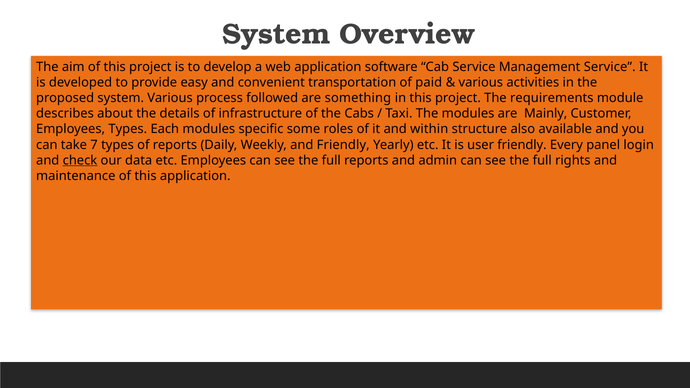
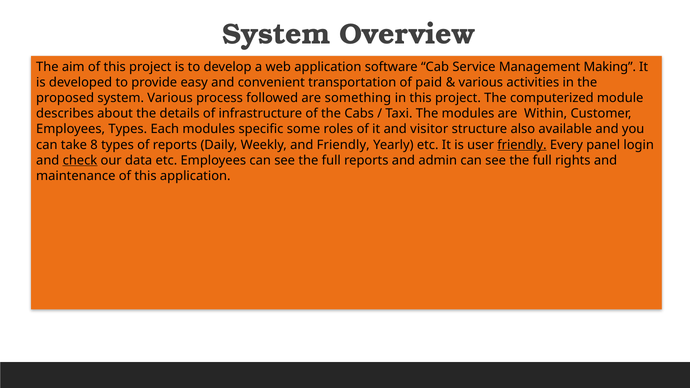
Management Service: Service -> Making
requirements: requirements -> computerized
Mainly: Mainly -> Within
within: within -> visitor
7: 7 -> 8
friendly at (522, 145) underline: none -> present
